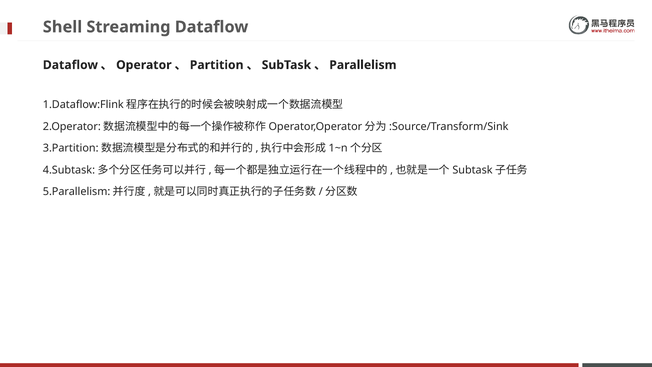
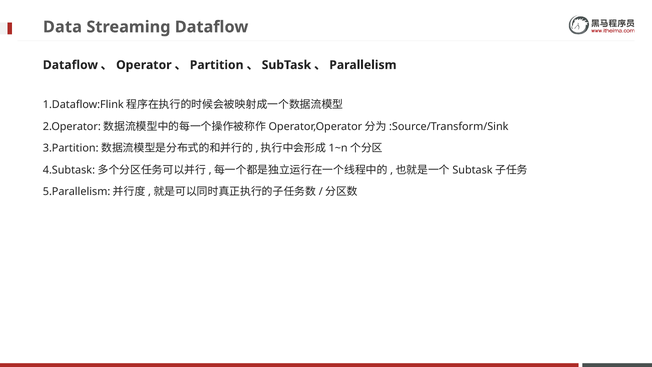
Shell: Shell -> Data
